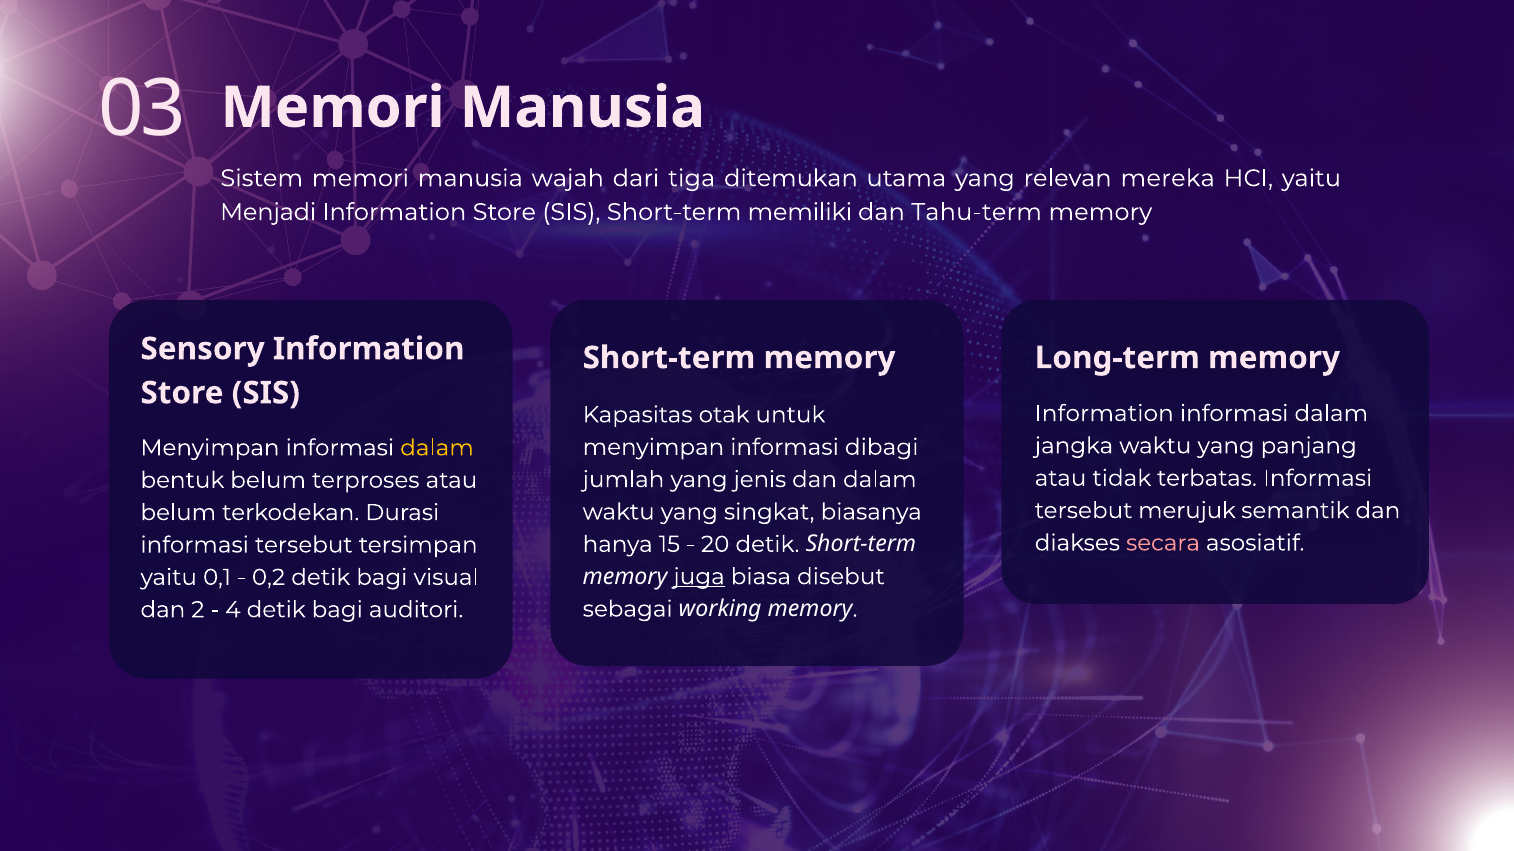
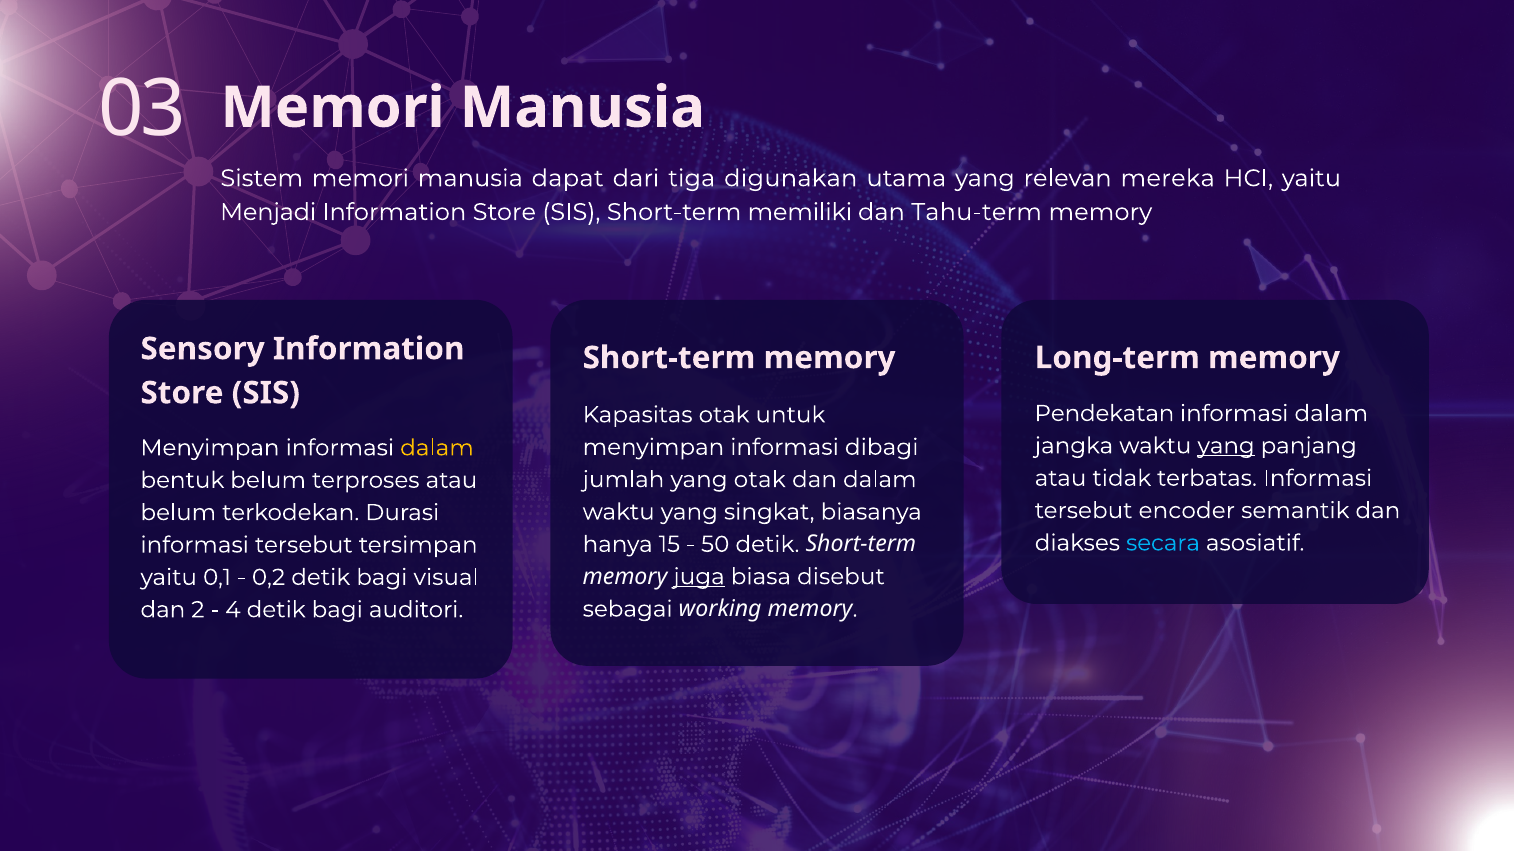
wajah: wajah -> dapat
ditemukan: ditemukan -> digunakan
Information at (1104, 414): Information -> Pendekatan
yang at (1226, 446) underline: none -> present
yang jenis: jenis -> otak
merujuk: merujuk -> encoder
secara colour: pink -> light blue
20: 20 -> 50
